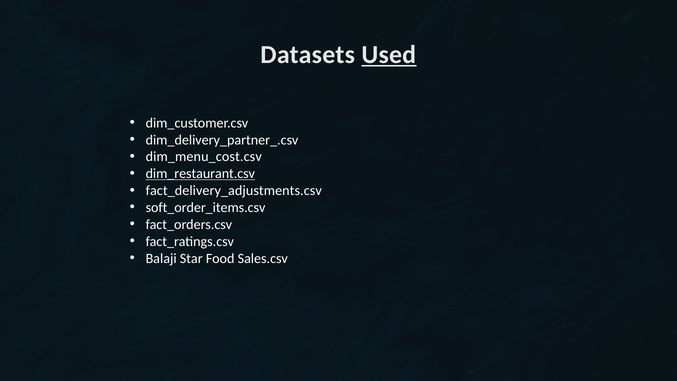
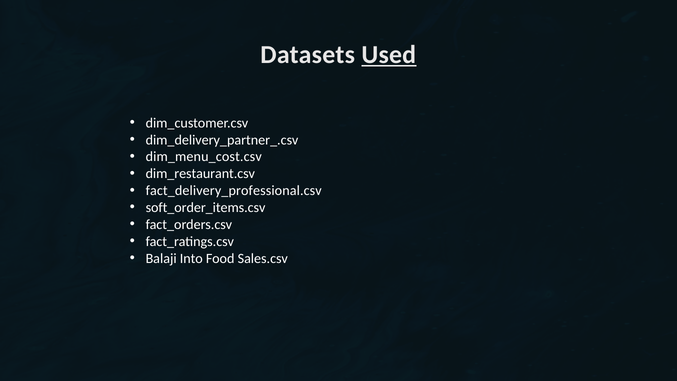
dim_restaurant.csv underline: present -> none
fact_delivery_adjustments.csv: fact_delivery_adjustments.csv -> fact_delivery_professional.csv
Star: Star -> Into
